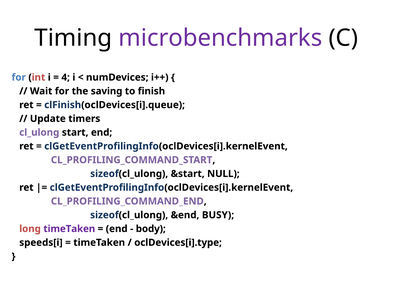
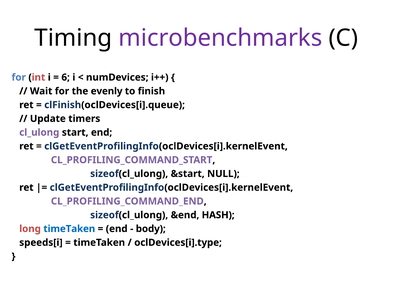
4: 4 -> 6
saving: saving -> evenly
BUSY: BUSY -> HASH
timeTaken at (69, 229) colour: purple -> blue
